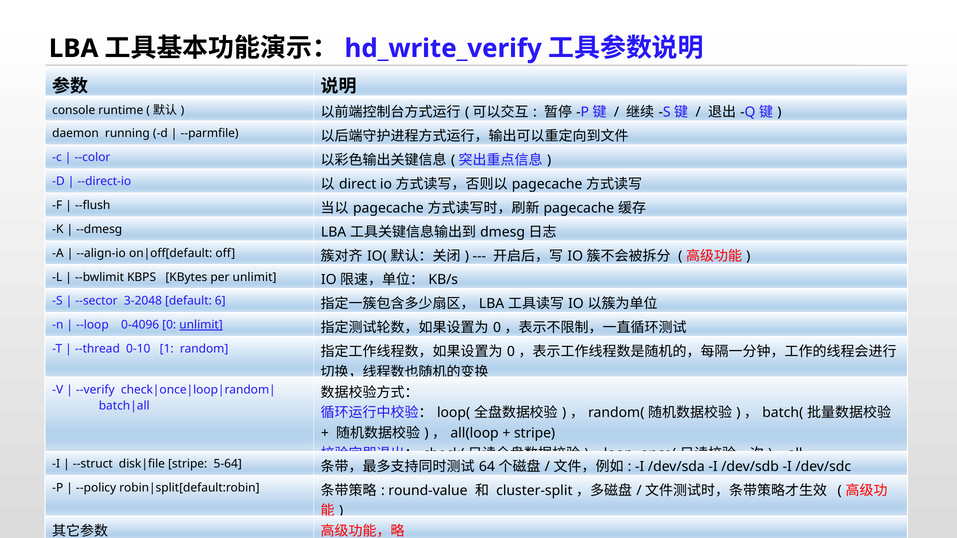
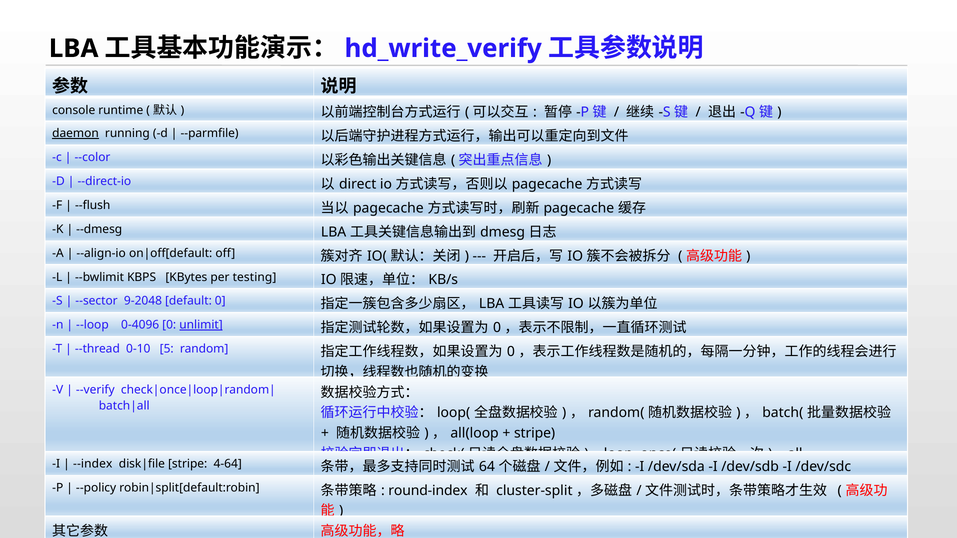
daemon underline: none -> present
per unlimit: unlimit -> testing
3-2048: 3-2048 -> 9-2048
default 6: 6 -> 0
1: 1 -> 5
--struct: --struct -> --index
5-64: 5-64 -> 4-64
round-value: round-value -> round-index
